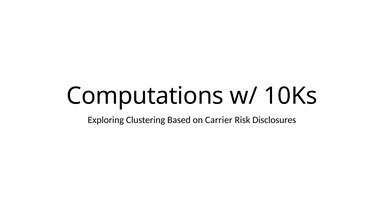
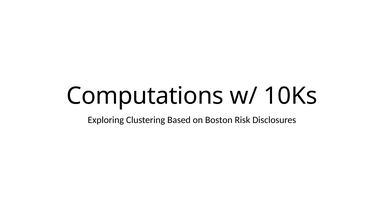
Carrier: Carrier -> Boston
